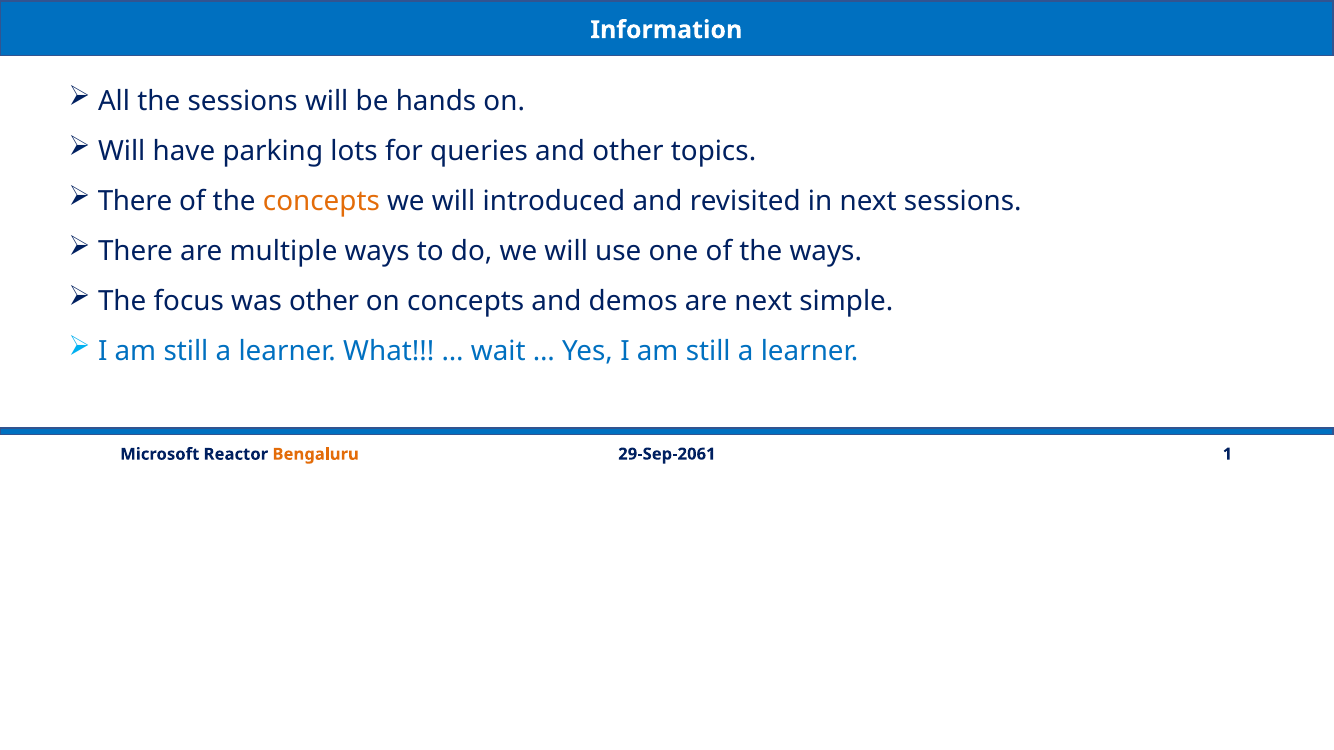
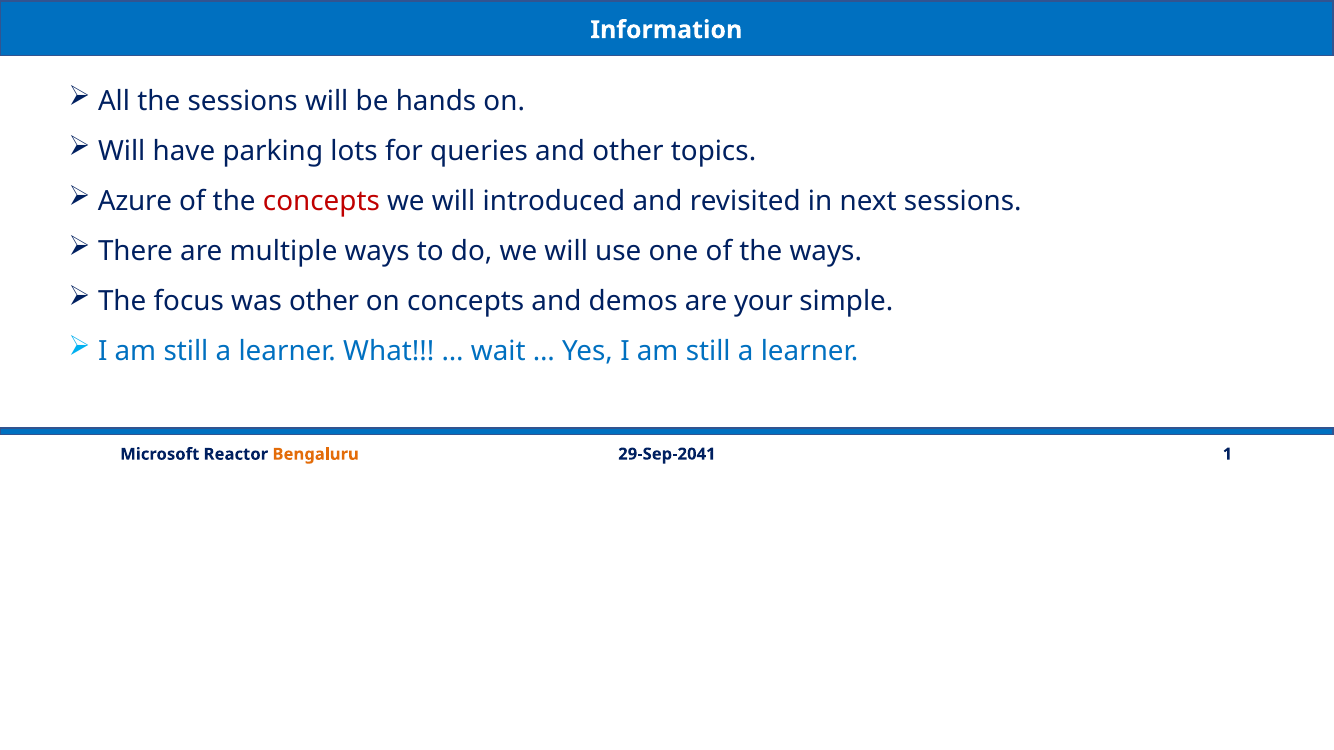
There at (135, 201): There -> Azure
concepts at (321, 201) colour: orange -> red
are next: next -> your
29-Sep-2061: 29-Sep-2061 -> 29-Sep-2041
